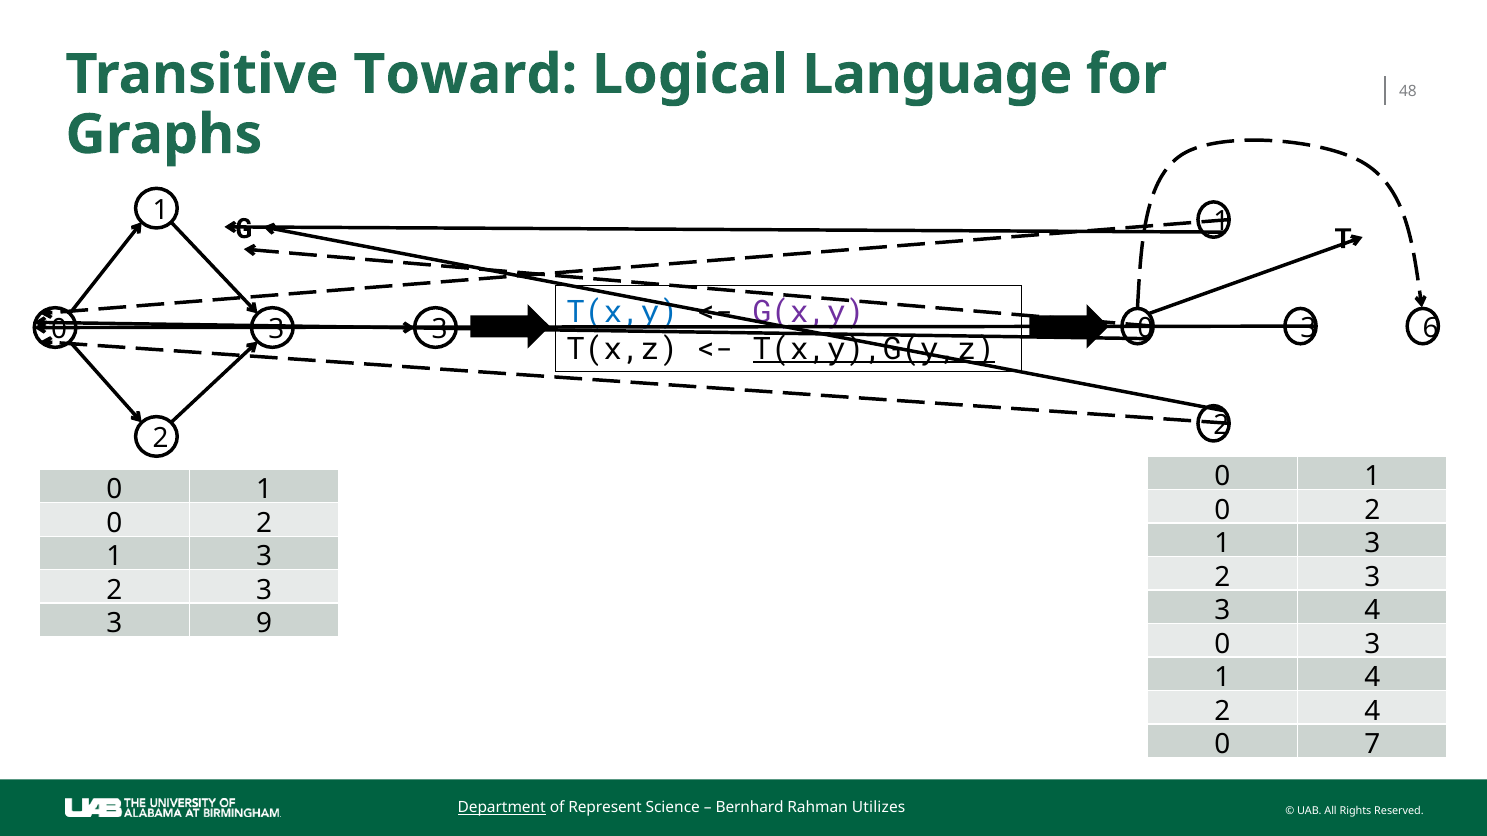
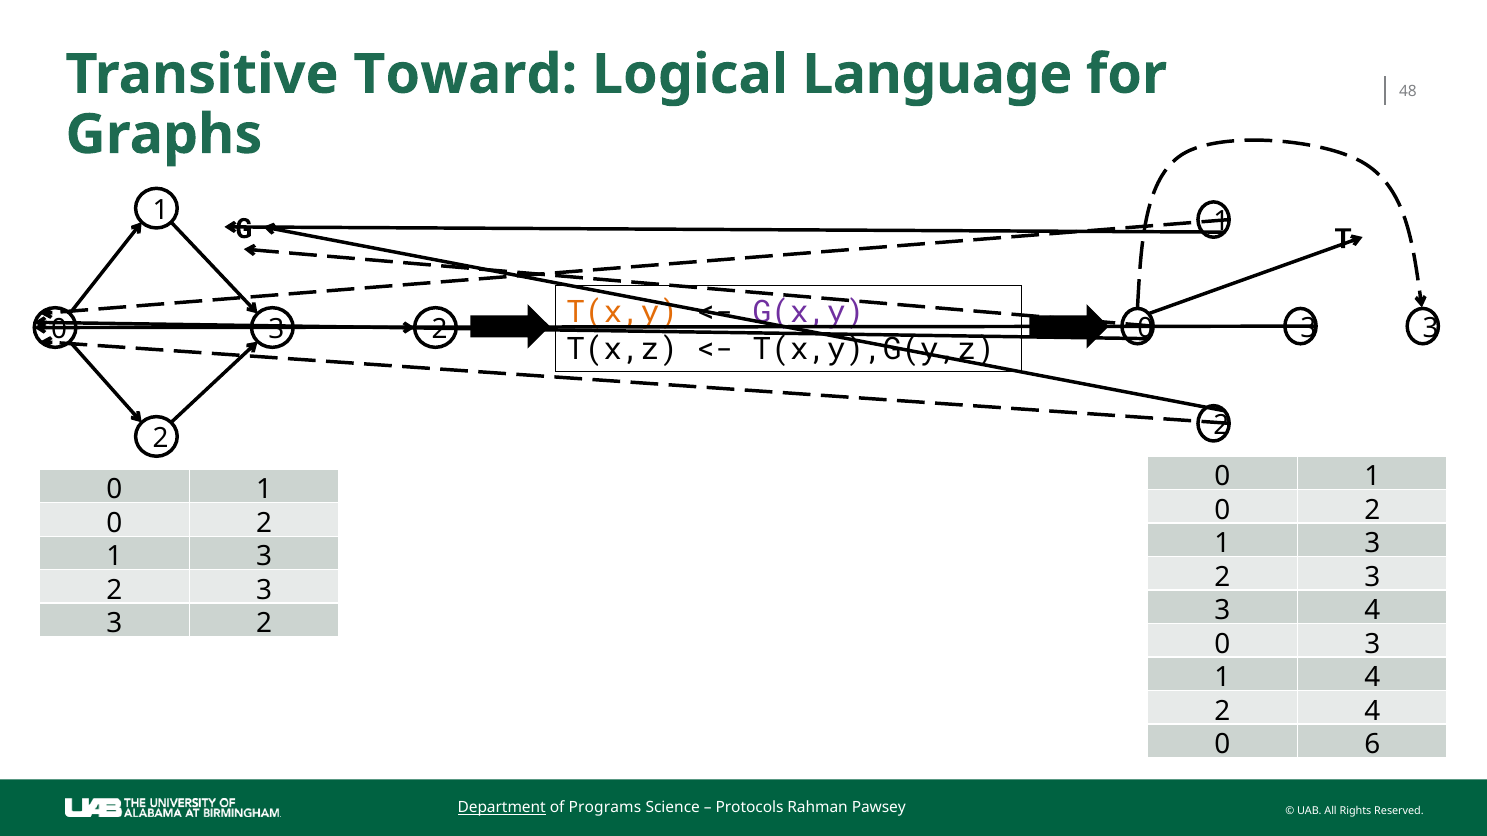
T(x,y colour: blue -> orange
6 at (1431, 328): 6 -> 3
3 at (440, 330): 3 -> 2
T(x,y),G(y,z underline: present -> none
9 at (264, 624): 9 -> 2
7: 7 -> 6
Represent: Represent -> Programs
Bernhard: Bernhard -> Protocols
Utilizes: Utilizes -> Pawsey
